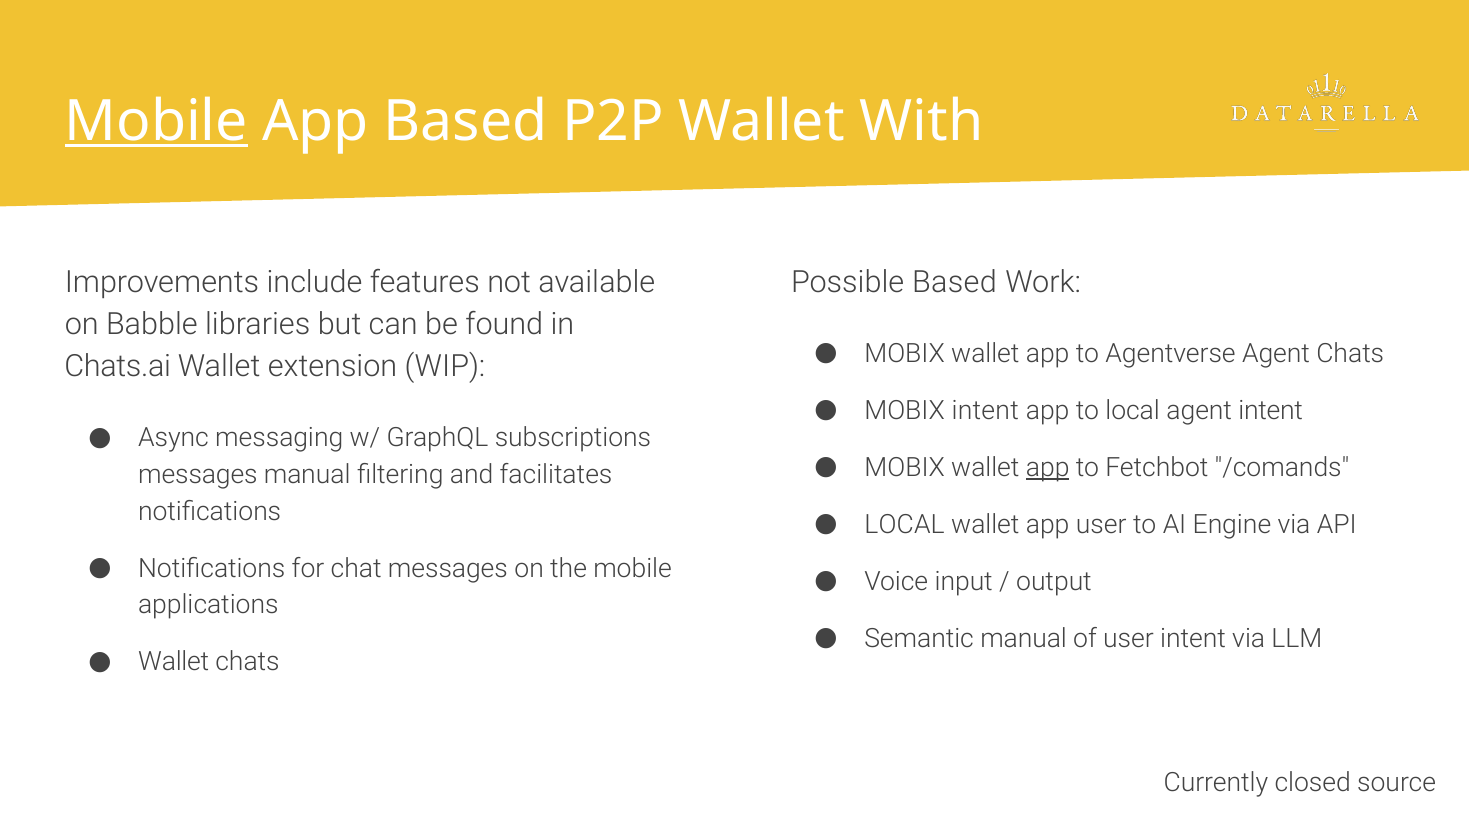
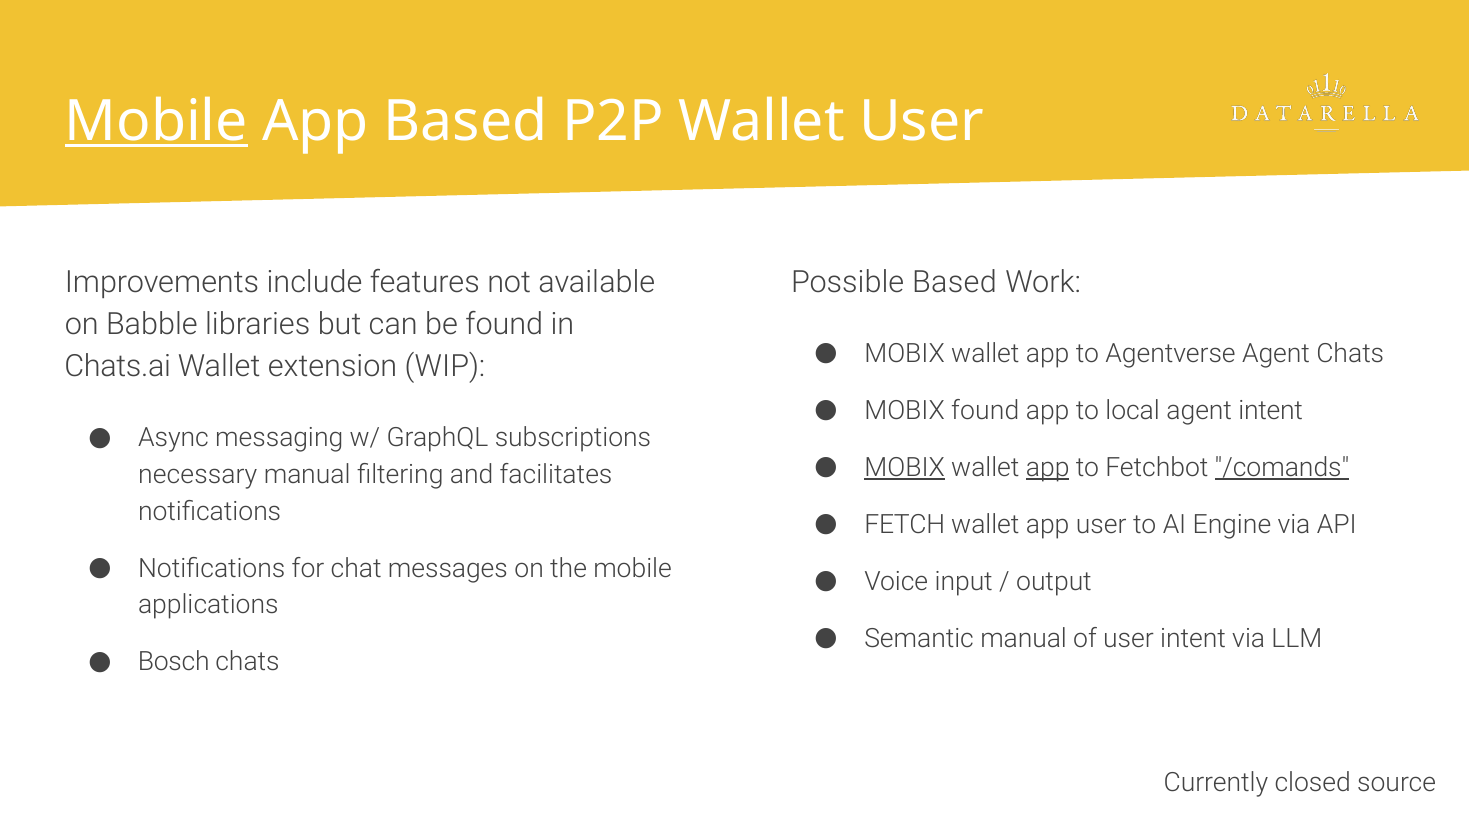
Wallet With: With -> User
MOBIX intent: intent -> found
MOBIX at (905, 468) underline: none -> present
/comands underline: none -> present
messages at (198, 475): messages -> necessary
LOCAL at (905, 525): LOCAL -> FETCH
Wallet at (174, 662): Wallet -> Bosch
